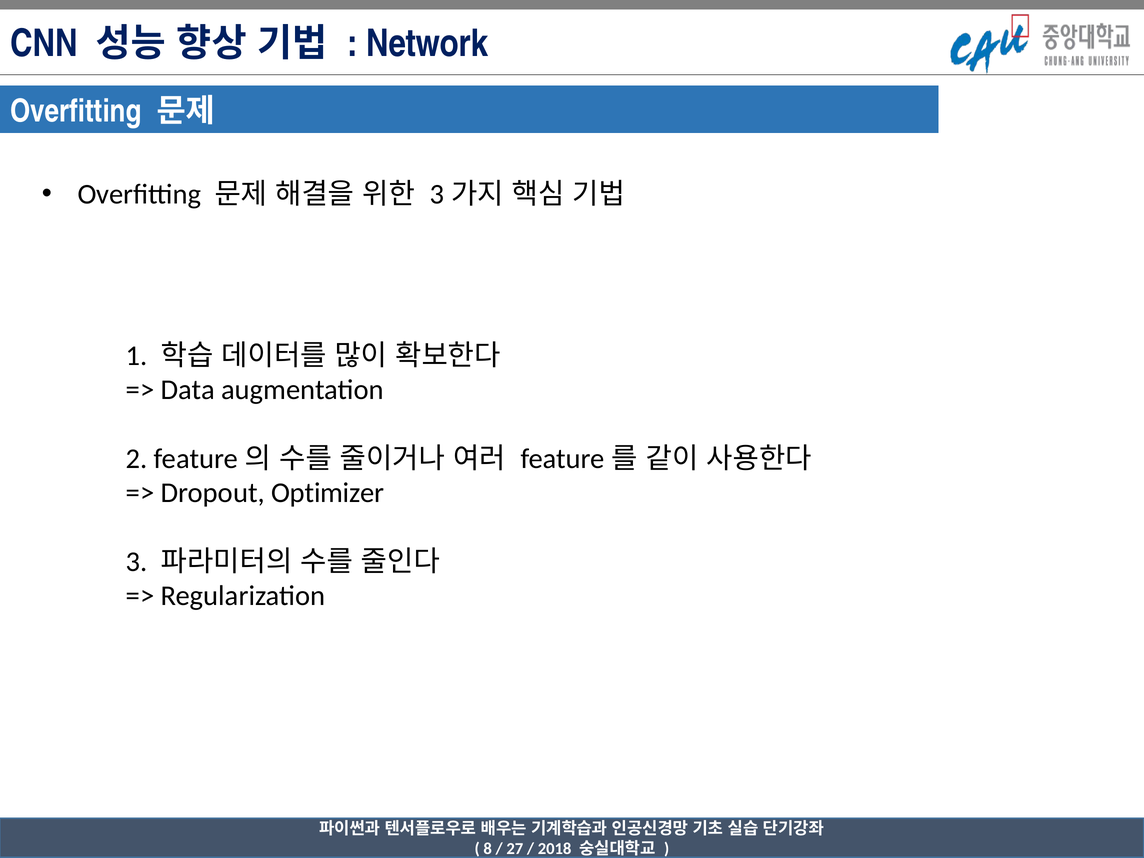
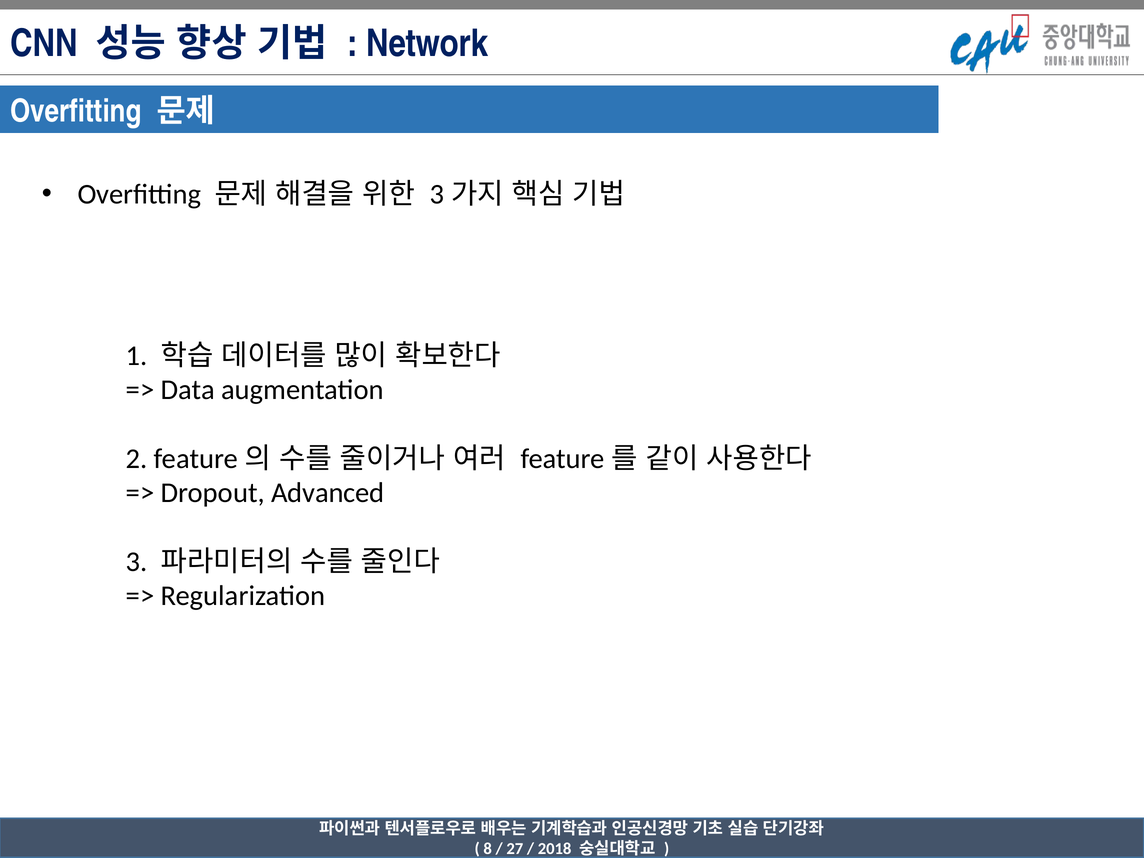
Optimizer: Optimizer -> Advanced
